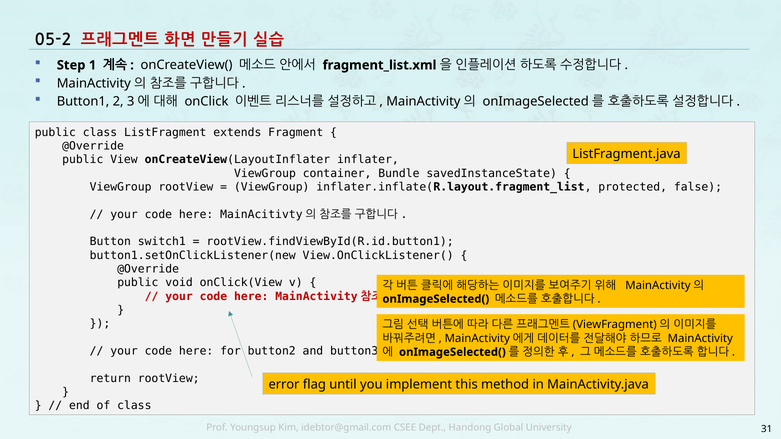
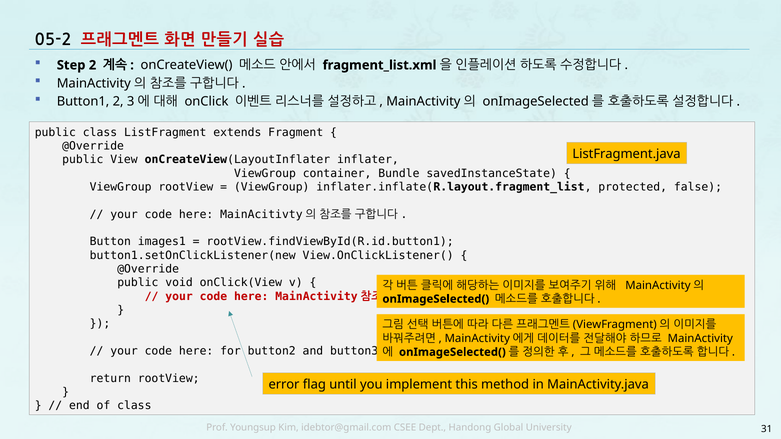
Step 1: 1 -> 2
switch1: switch1 -> images1
